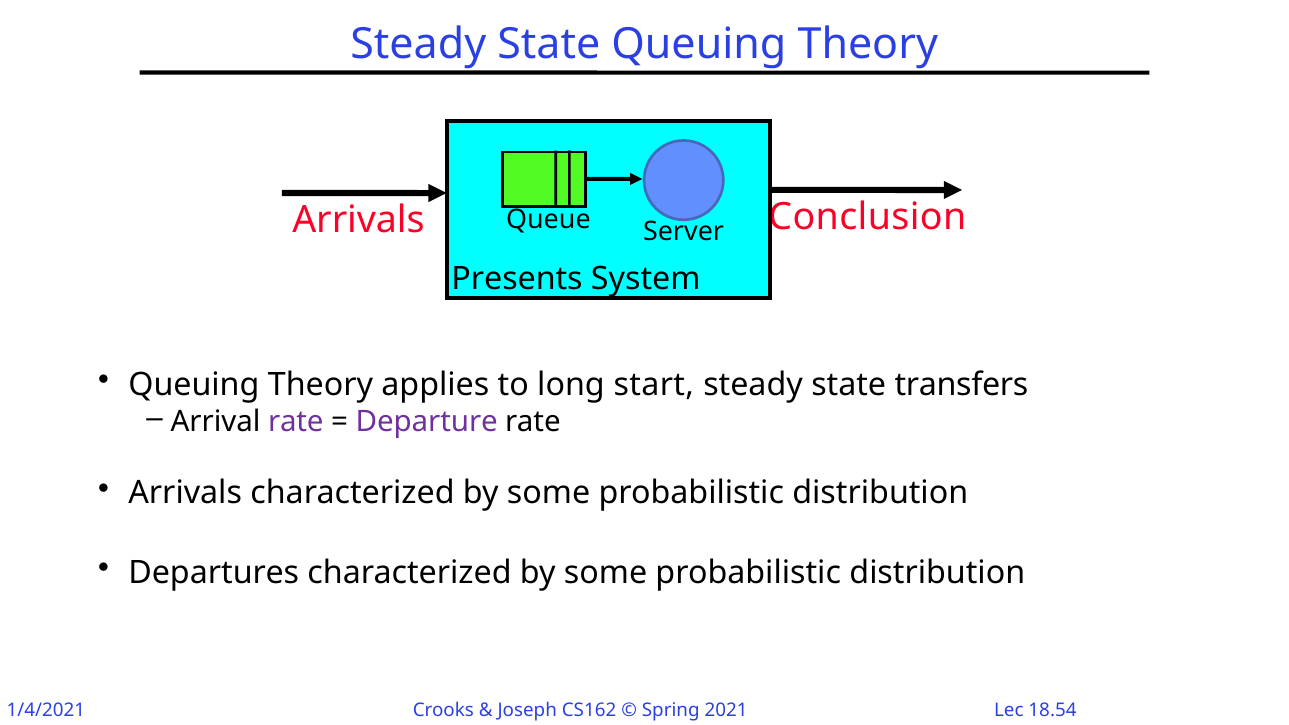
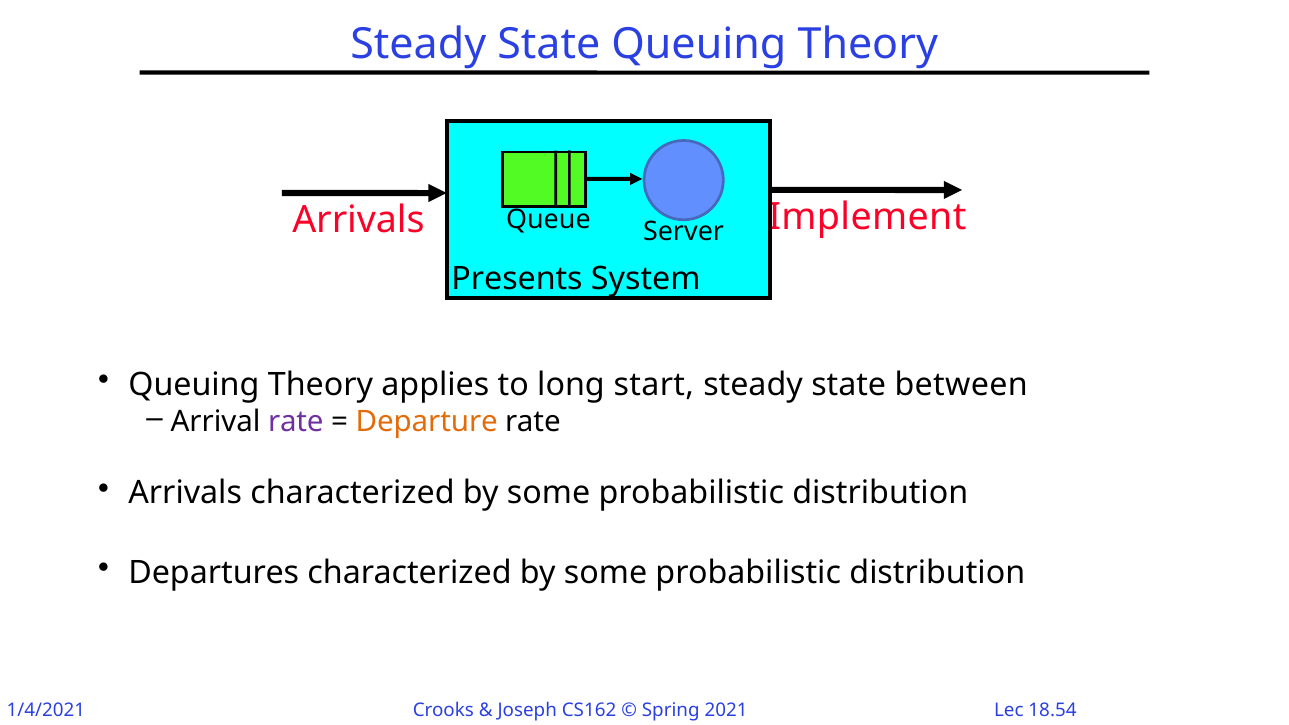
Conclusion: Conclusion -> Implement
transfers: transfers -> between
Departure colour: purple -> orange
